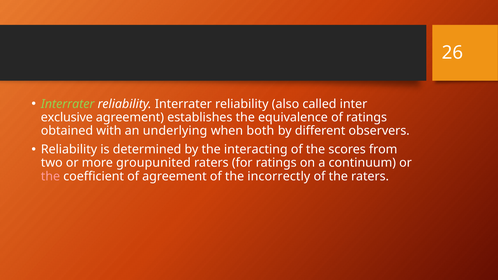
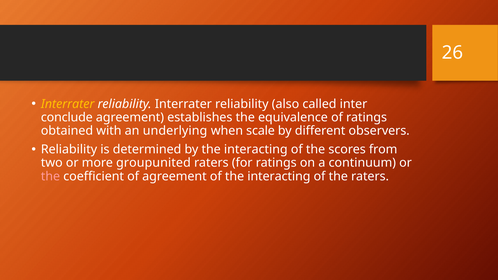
Interrater at (68, 104) colour: light green -> yellow
exclusive: exclusive -> conclude
both: both -> scale
of the incorrectly: incorrectly -> interacting
